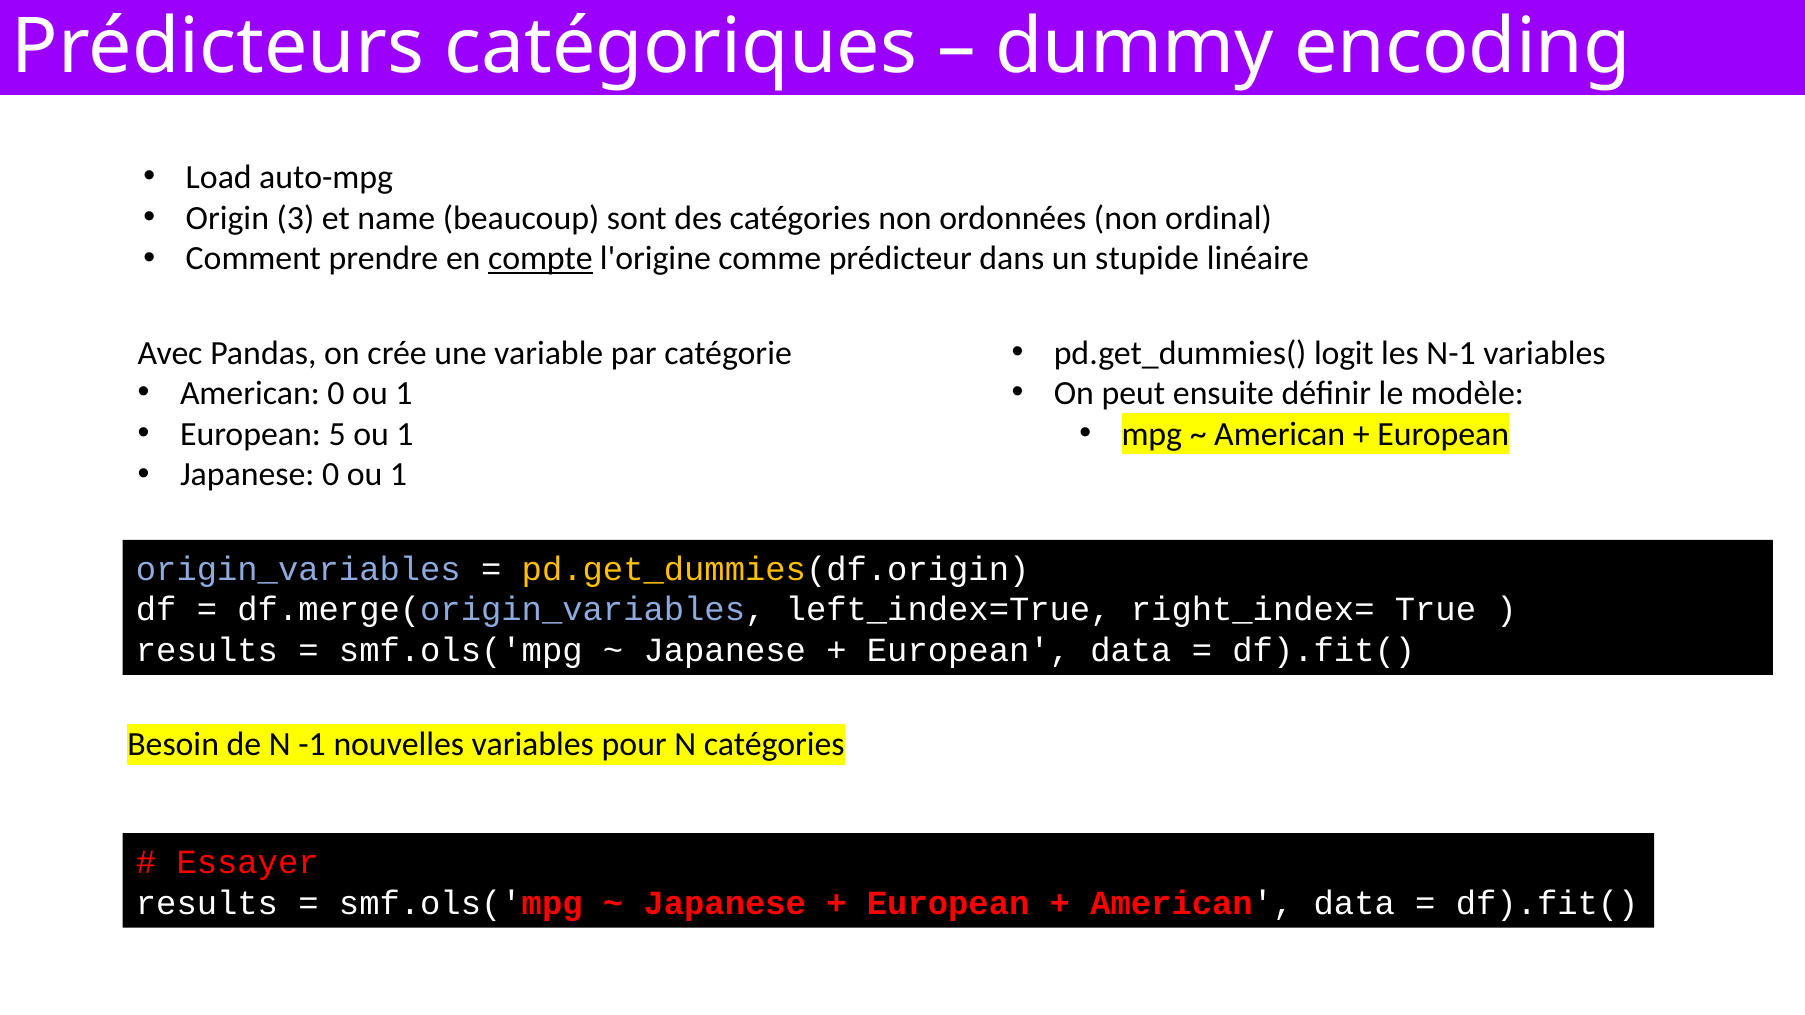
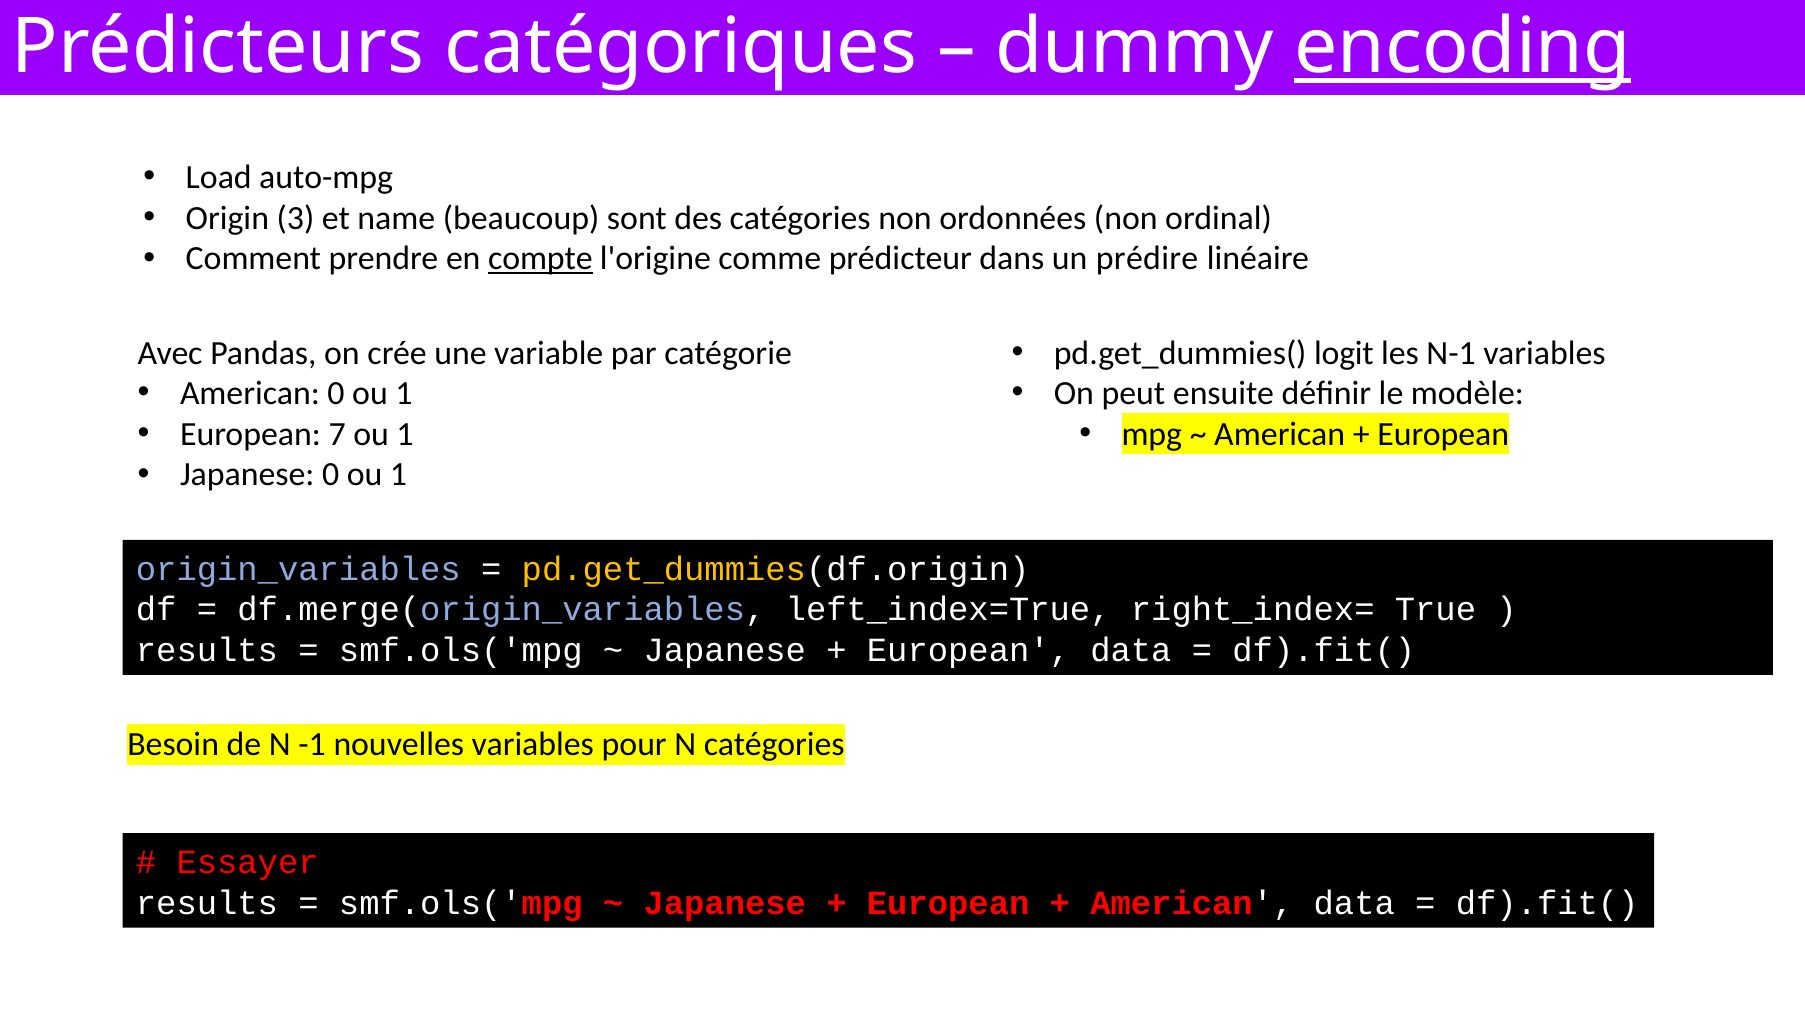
encoding underline: none -> present
stupide: stupide -> prédire
5: 5 -> 7
